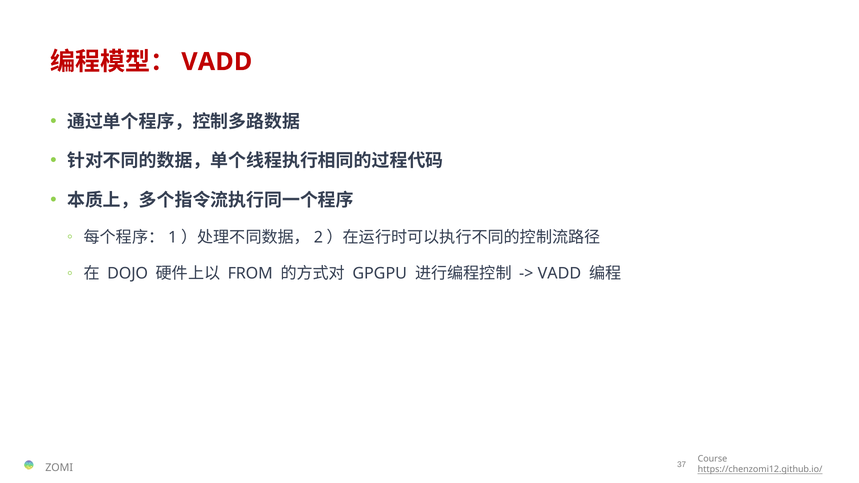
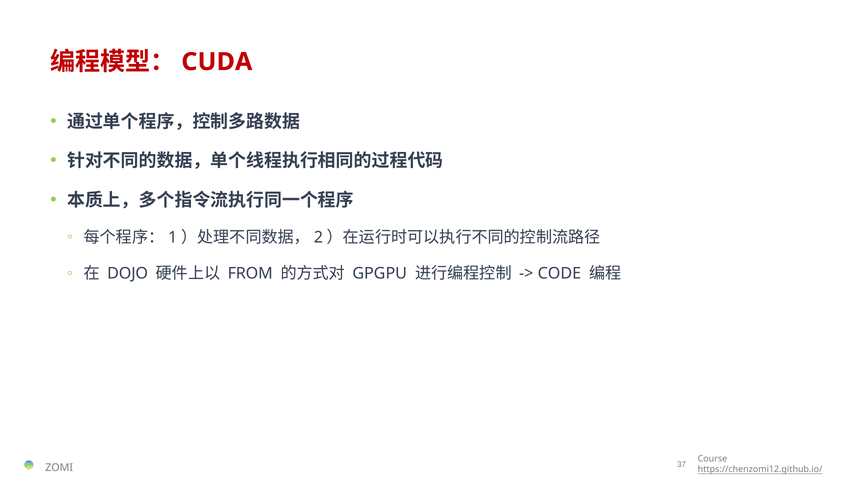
VADD at (217, 62): VADD -> CUDA
VADD at (559, 274): VADD -> CODE
